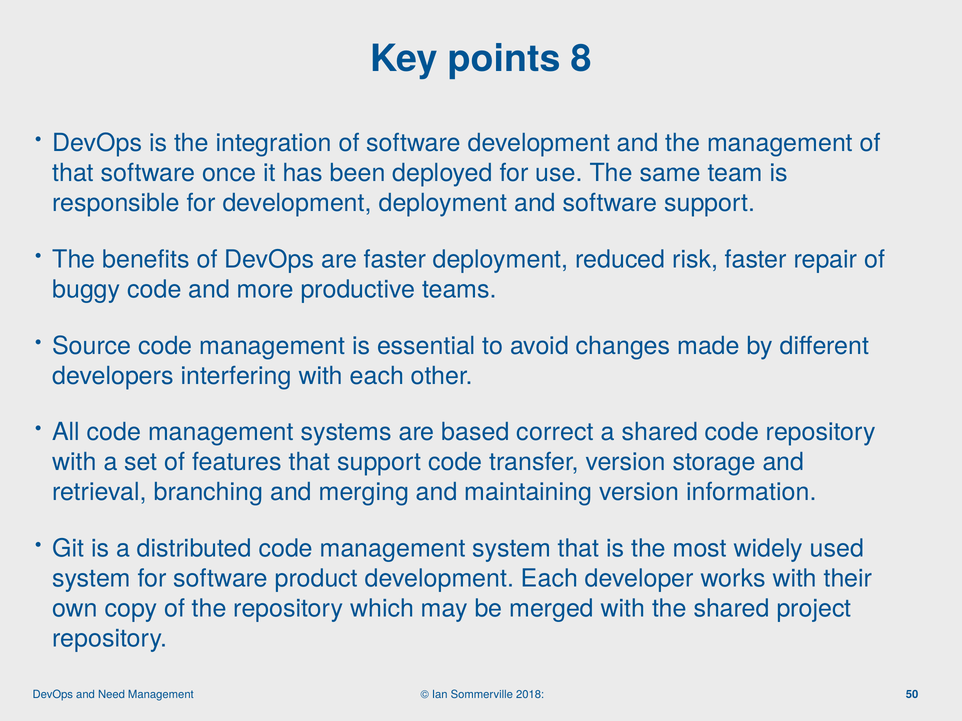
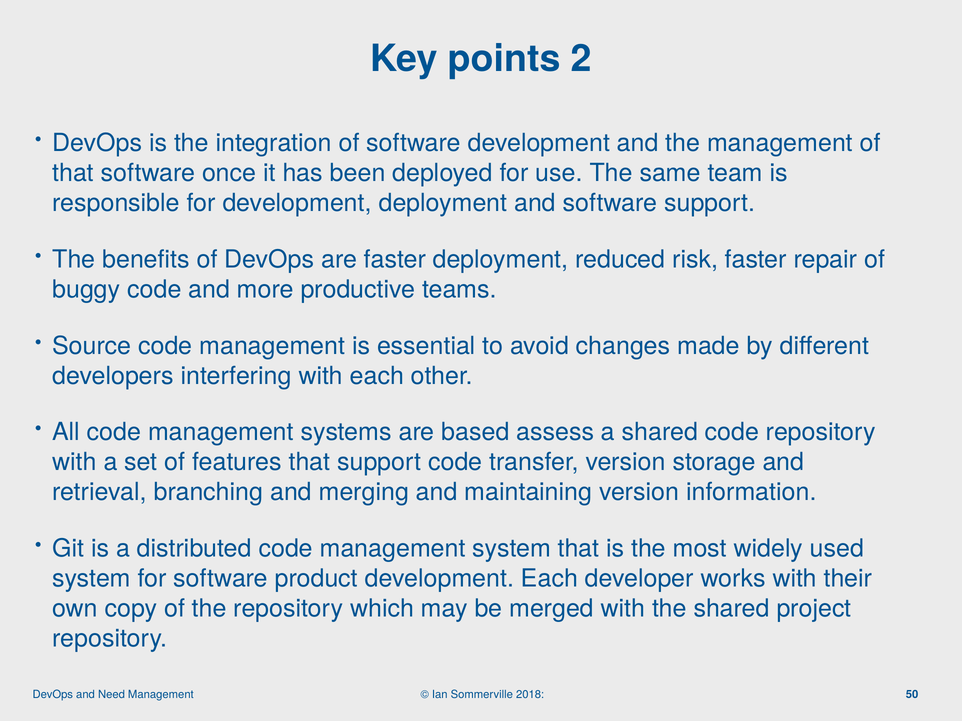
8: 8 -> 2
correct: correct -> assess
